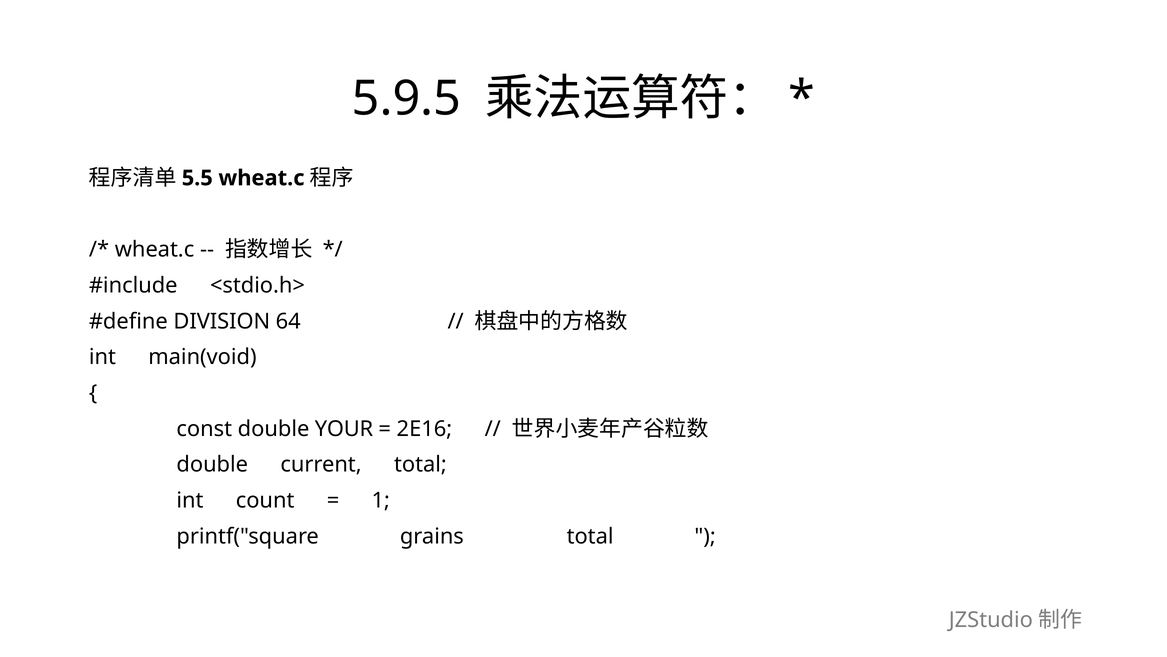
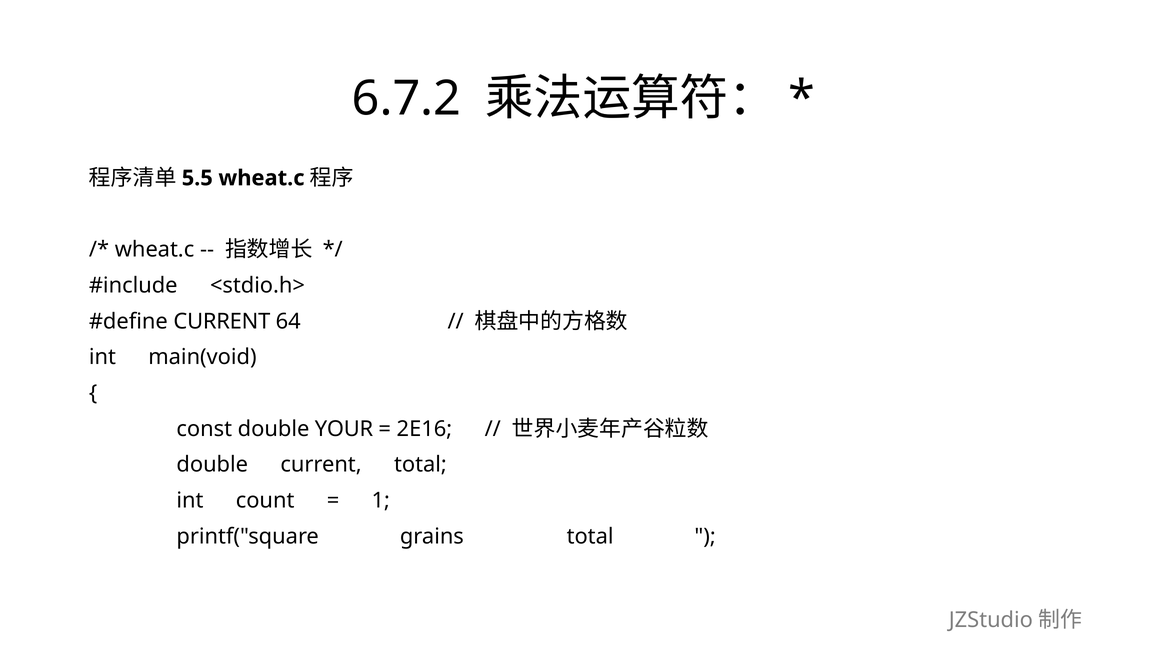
5.9.5: 5.9.5 -> 6.7.2
DIVISION at (222, 321): DIVISION -> CURRENT
